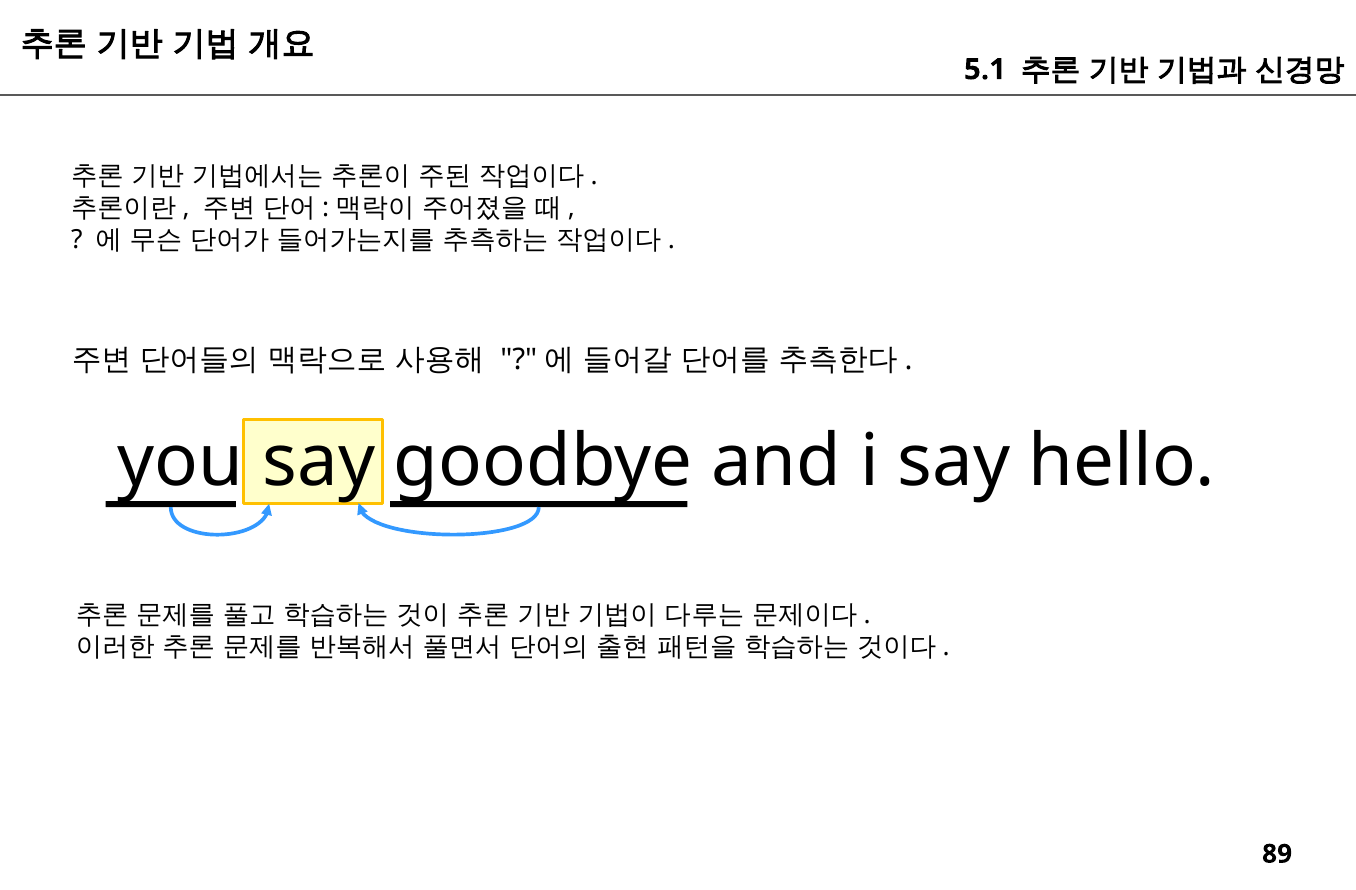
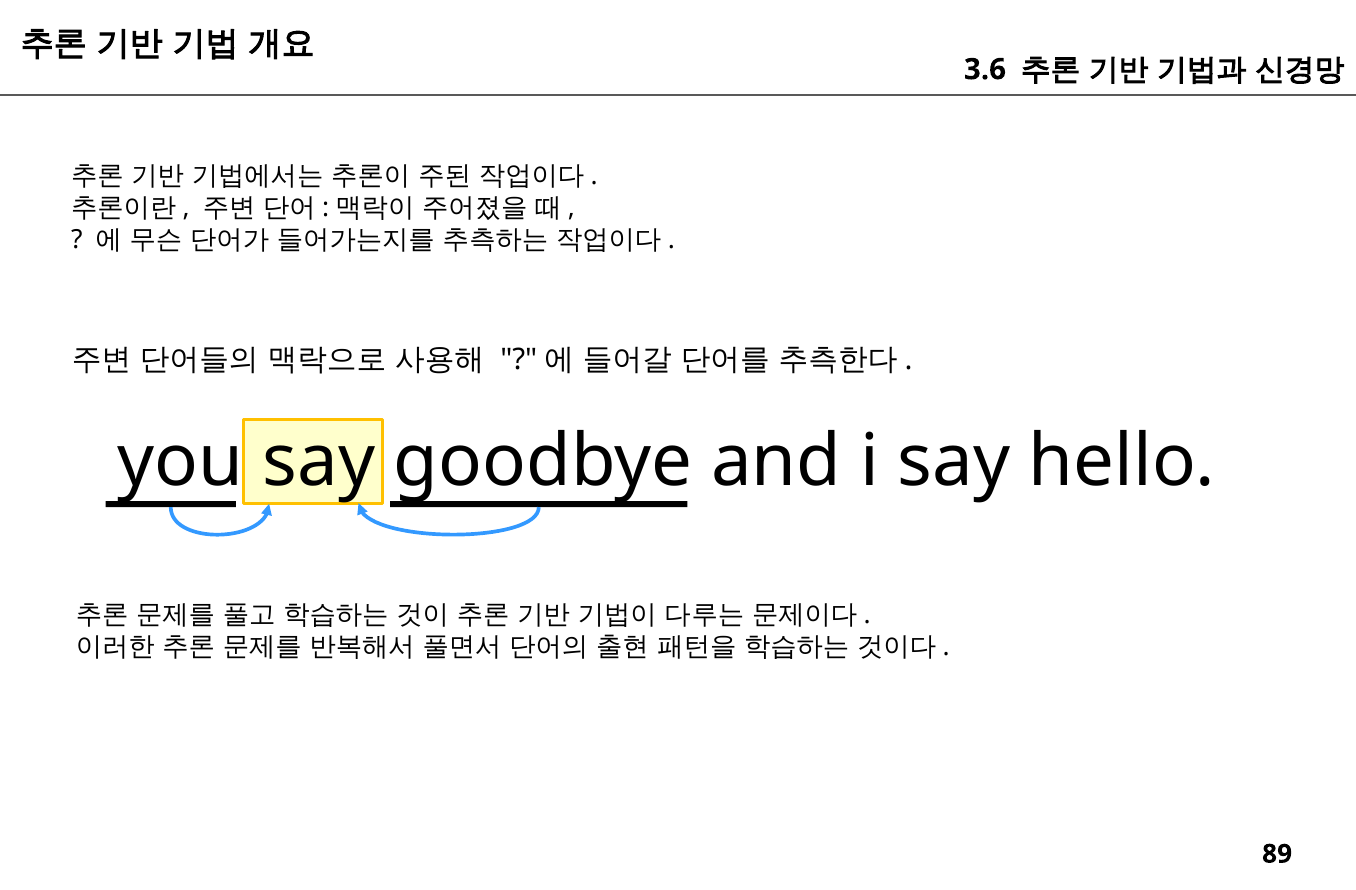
5.1: 5.1 -> 3.6
